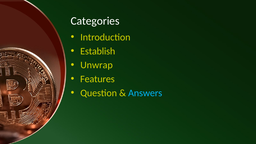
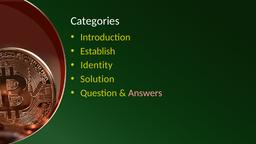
Unwrap: Unwrap -> Identity
Features: Features -> Solution
Answers colour: light blue -> pink
